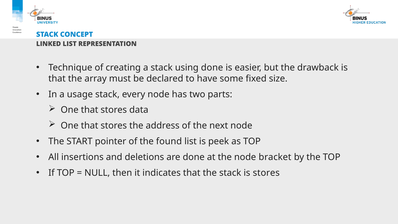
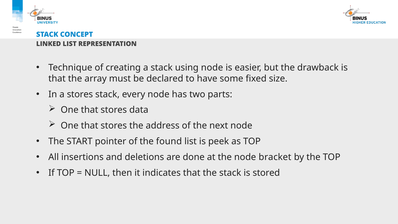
using done: done -> node
a usage: usage -> stores
is stores: stores -> stored
